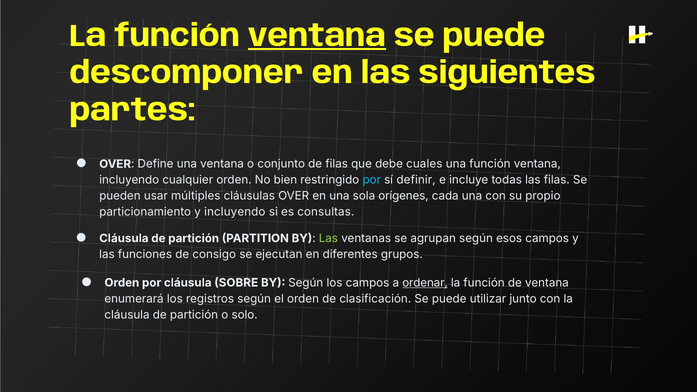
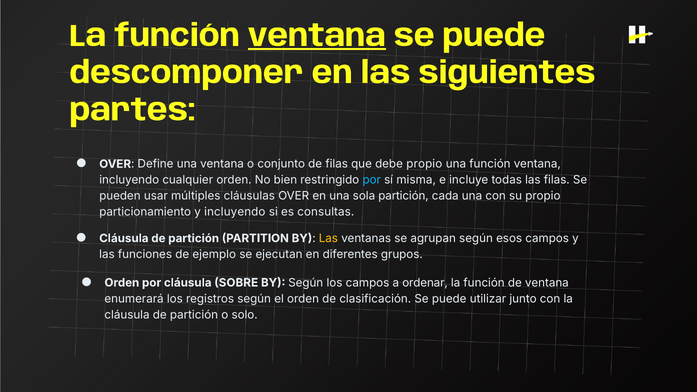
debe cuales: cuales -> propio
definir: definir -> misma
sola orígenes: orígenes -> partición
Las at (328, 238) colour: light green -> yellow
consigo: consigo -> ejemplo
ordenar underline: present -> none
